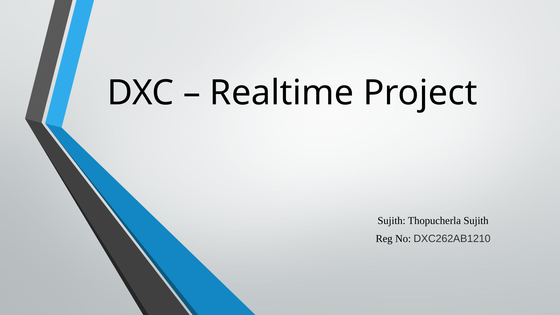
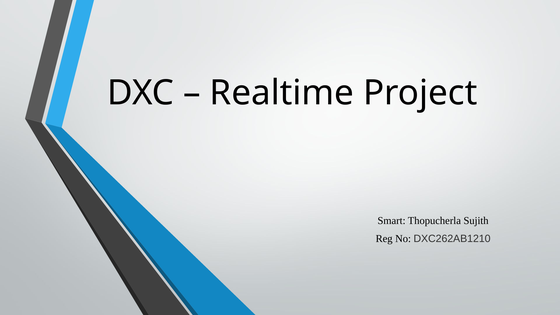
Sujith at (392, 221): Sujith -> Smart
